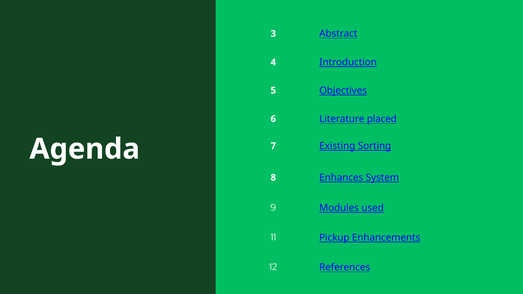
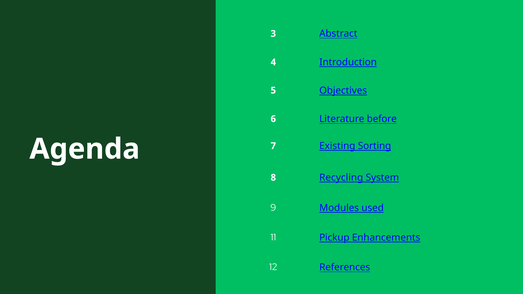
placed: placed -> before
Enhances: Enhances -> Recycling
